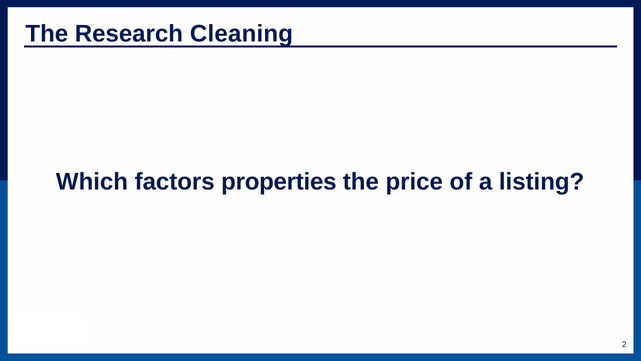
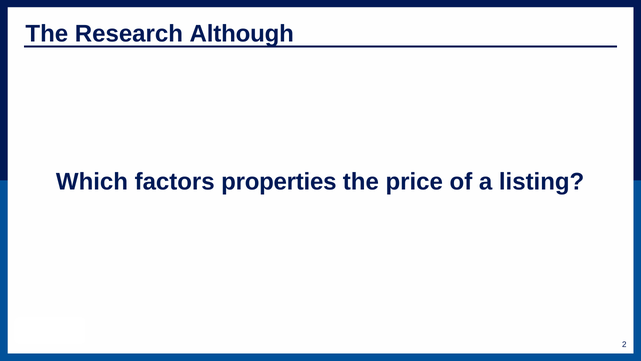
Cleaning: Cleaning -> Although
